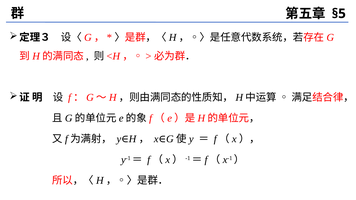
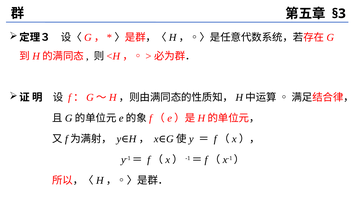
§5: §5 -> §3
